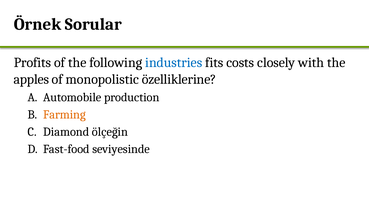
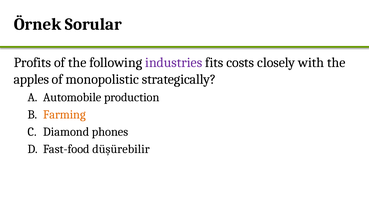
industries colour: blue -> purple
özelliklerine: özelliklerine -> strategically
ölçeğin: ölçeğin -> phones
seviyesinde: seviyesinde -> düşürebilir
